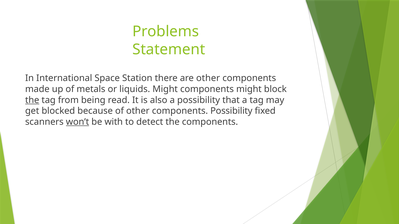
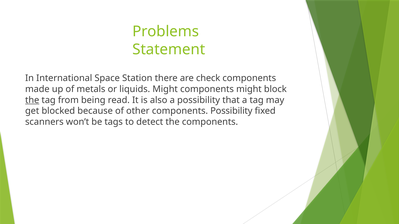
are other: other -> check
won’t underline: present -> none
with: with -> tags
